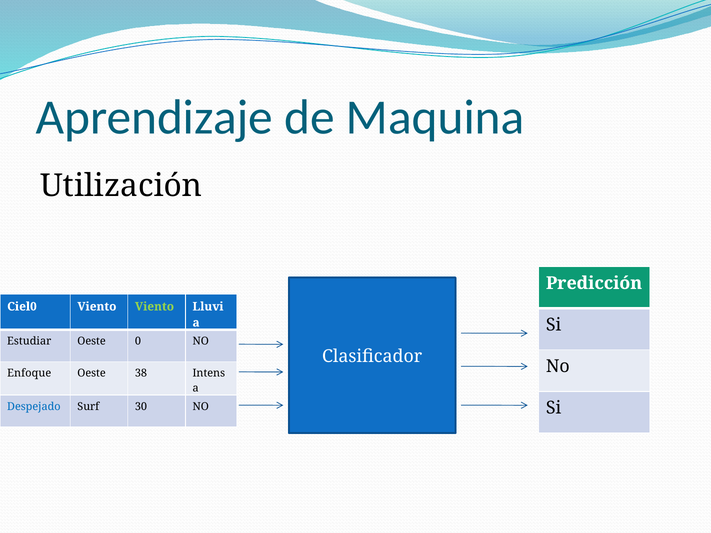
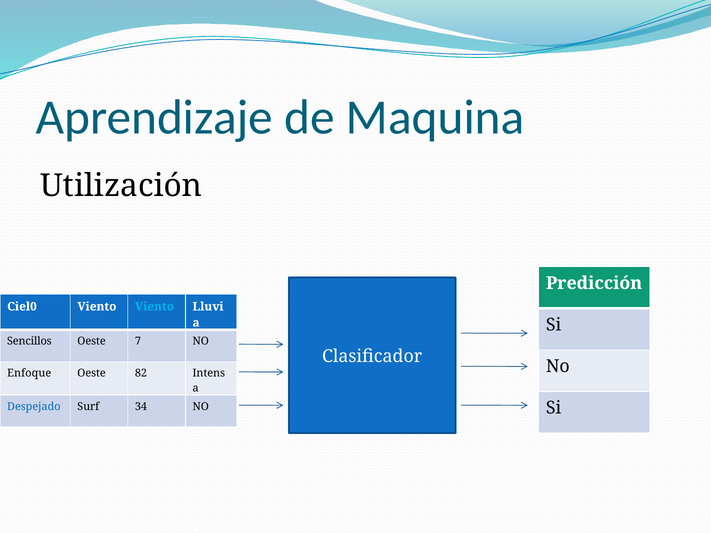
Viento at (154, 307) colour: light green -> light blue
Estudiar: Estudiar -> Sencillos
0: 0 -> 7
38: 38 -> 82
30: 30 -> 34
